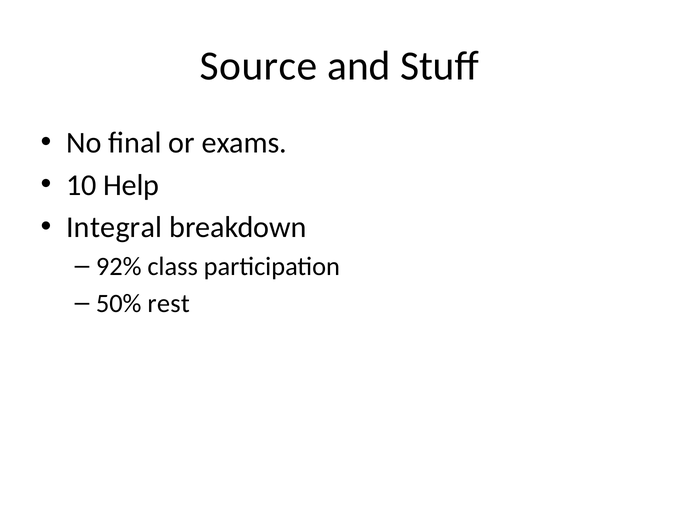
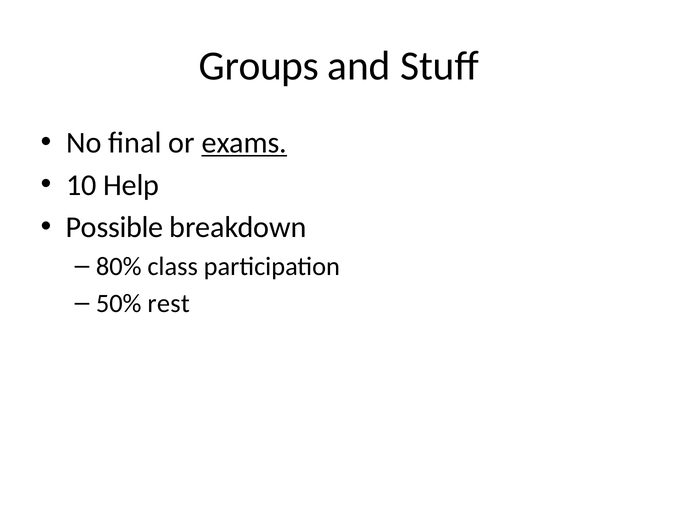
Source: Source -> Groups
exams underline: none -> present
Integral: Integral -> Possible
92%: 92% -> 80%
